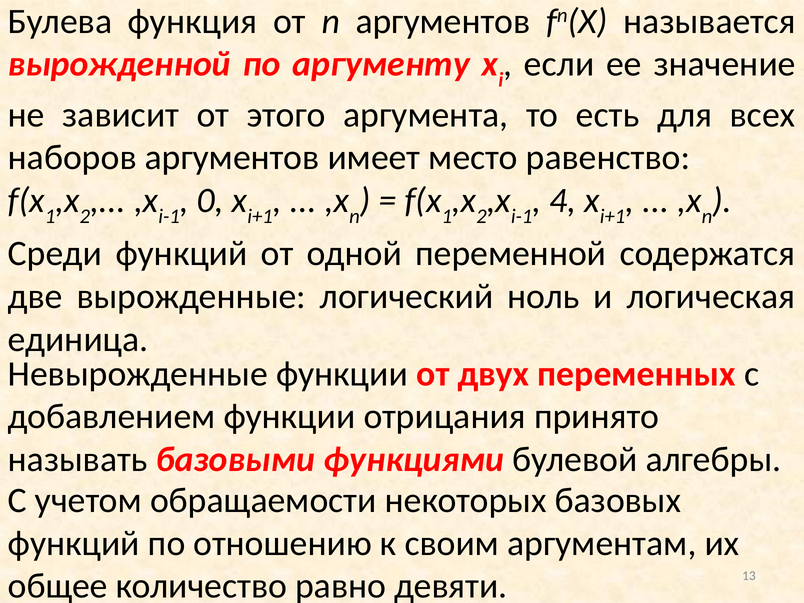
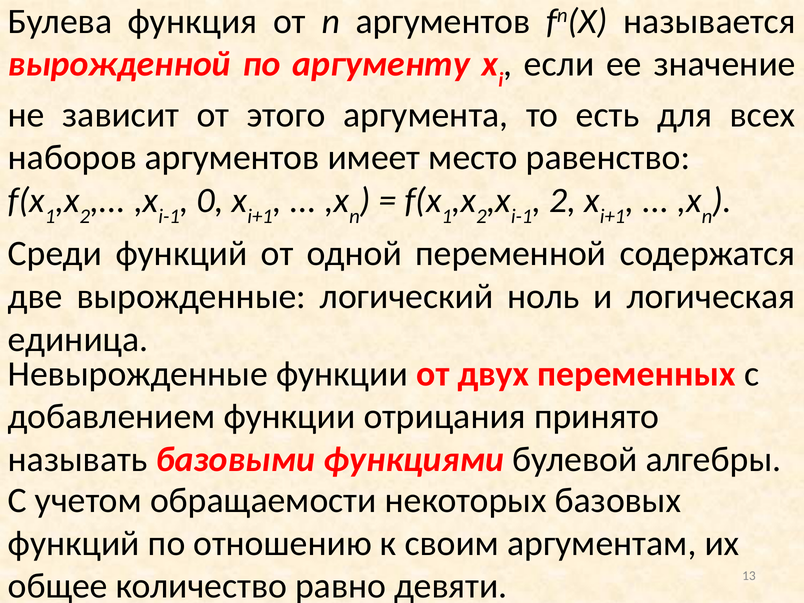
4 at (563, 201): 4 -> 2
